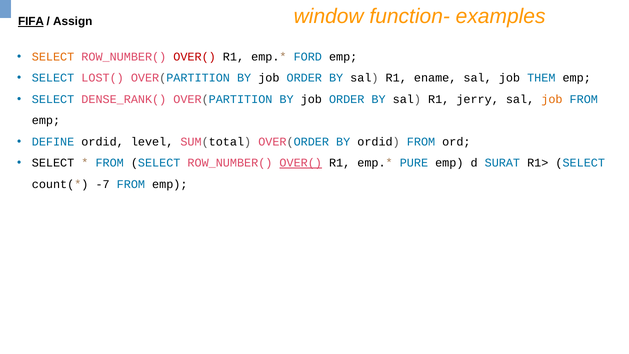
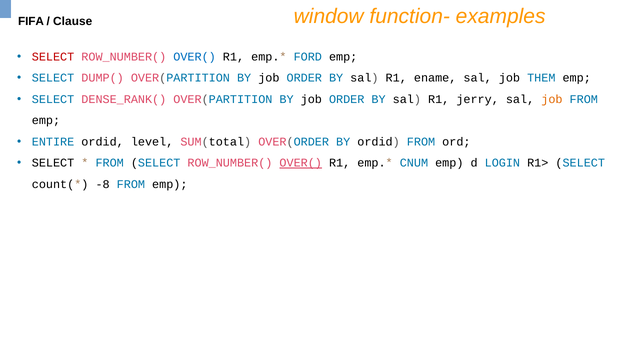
FIFA underline: present -> none
Assign: Assign -> Clause
SELECT at (53, 57) colour: orange -> red
OVER( at (195, 57) colour: red -> blue
LOST(: LOST( -> DUMP(
DEFINE: DEFINE -> ENTIRE
PURE: PURE -> CNUM
SURAT: SURAT -> LOGIN
-7: -7 -> -8
